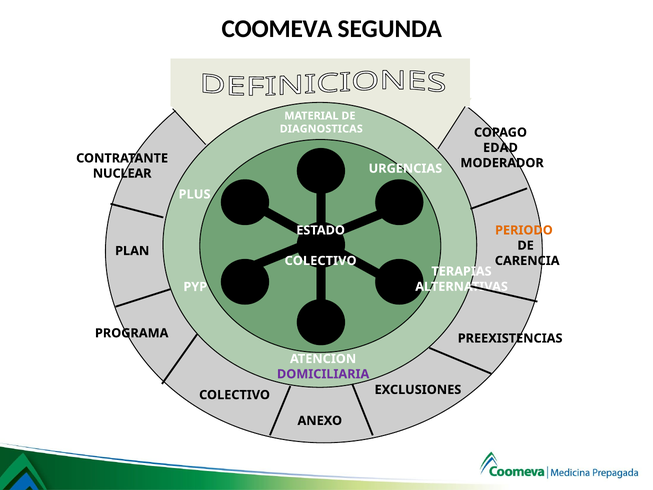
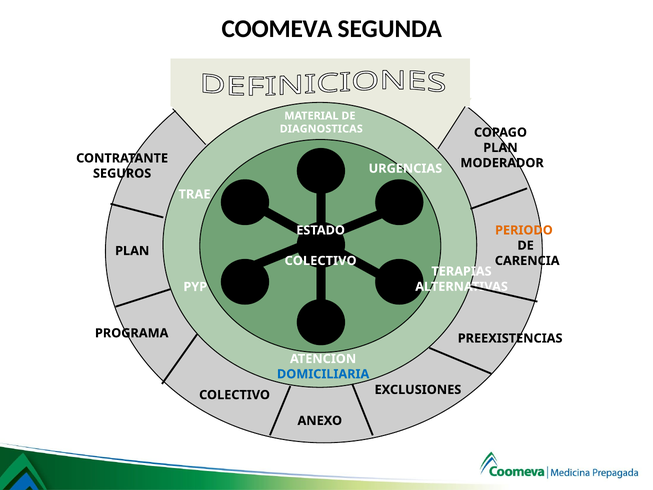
EDAD at (500, 148): EDAD -> PLAN
NUCLEAR: NUCLEAR -> SEGUROS
PLUS: PLUS -> TRAE
DOMICILIARIA colour: purple -> blue
